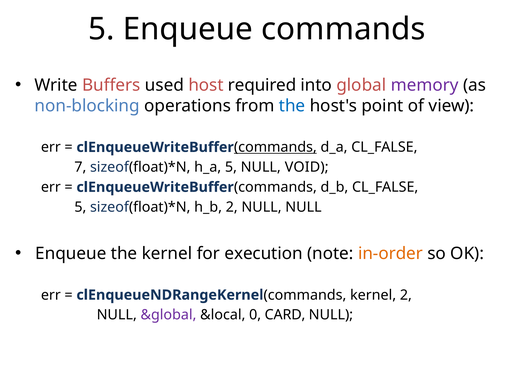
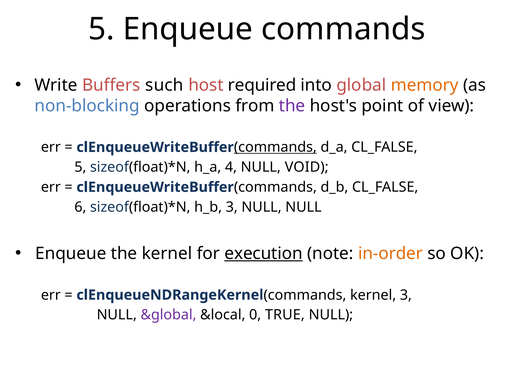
used: used -> such
memory colour: purple -> orange
the at (292, 106) colour: blue -> purple
7 at (80, 167): 7 -> 5
h_a 5: 5 -> 4
5 at (80, 207): 5 -> 6
h_b 2: 2 -> 3
execution underline: none -> present
kernel 2: 2 -> 3
CARD: CARD -> TRUE
